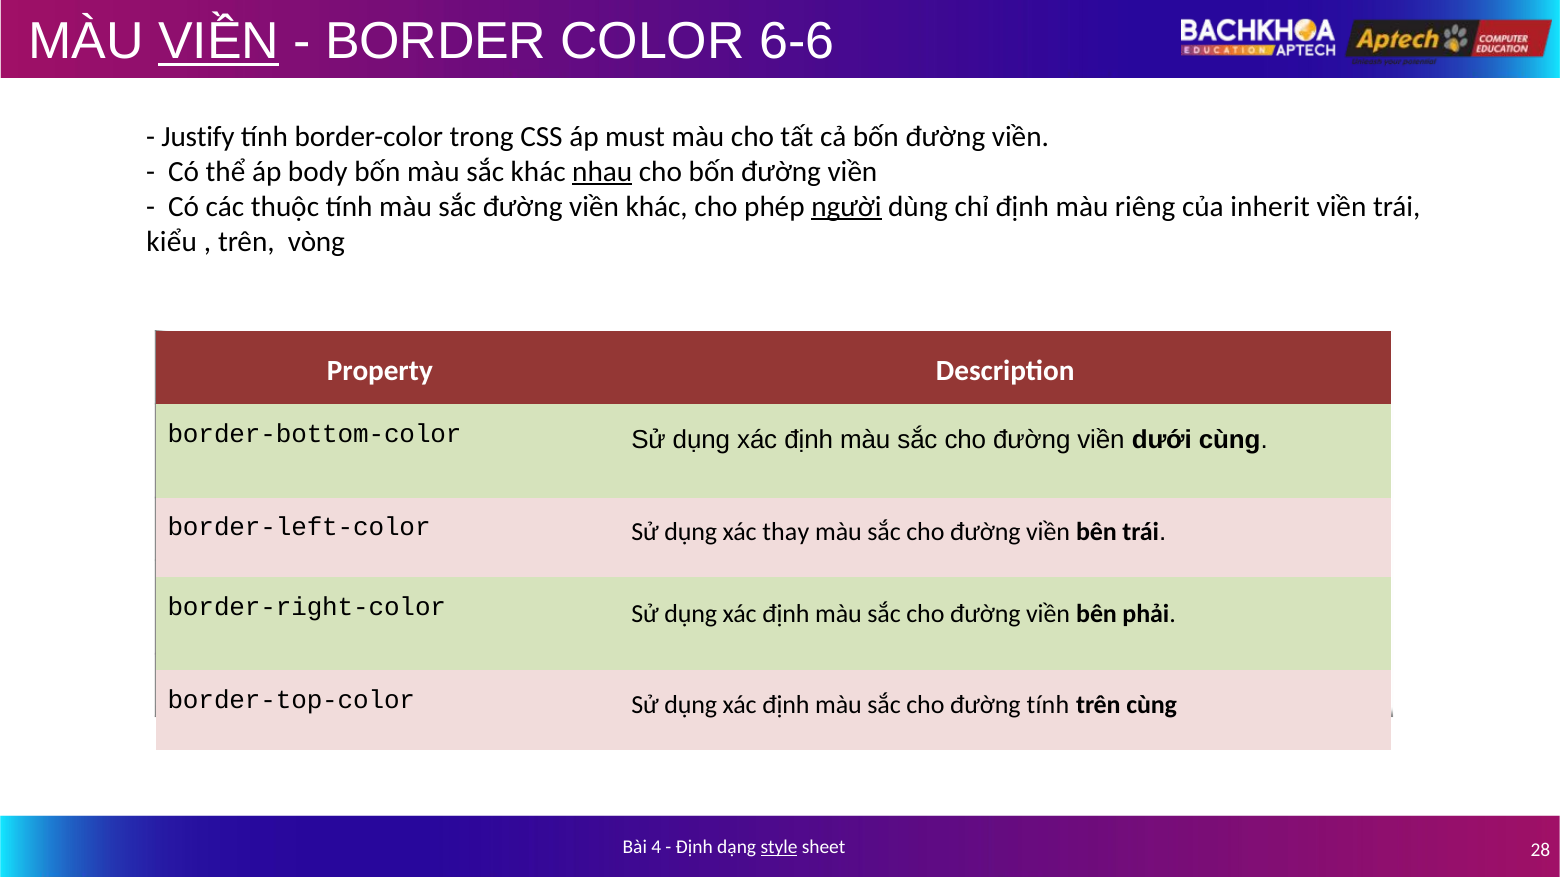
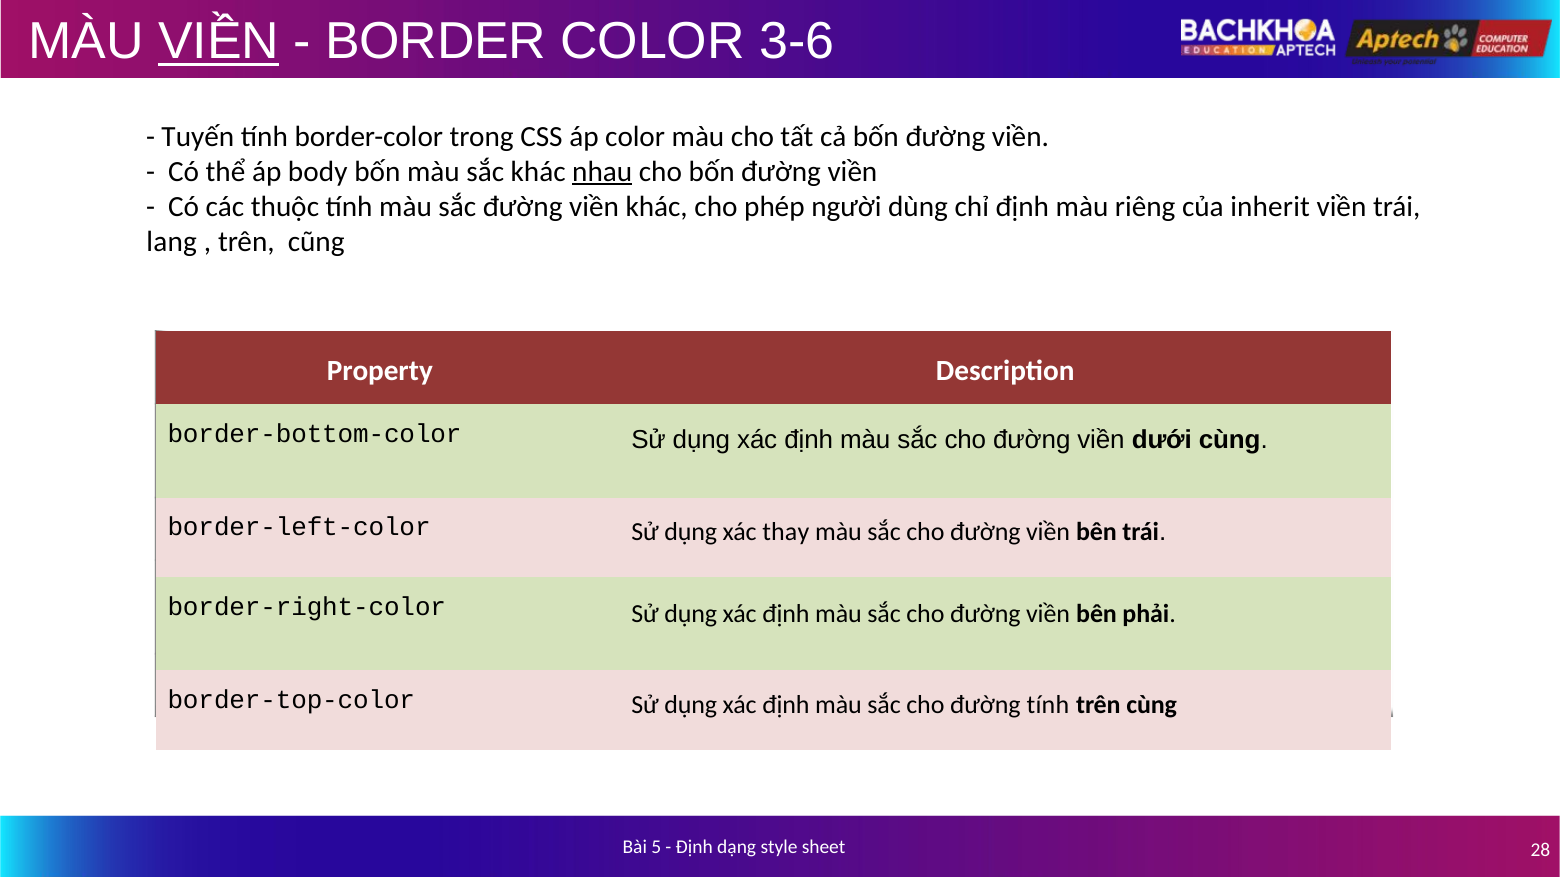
6-6: 6-6 -> 3-6
Justify: Justify -> Tuyến
áp must: must -> color
người underline: present -> none
kiểu: kiểu -> lang
vòng: vòng -> cũng
4: 4 -> 5
style underline: present -> none
